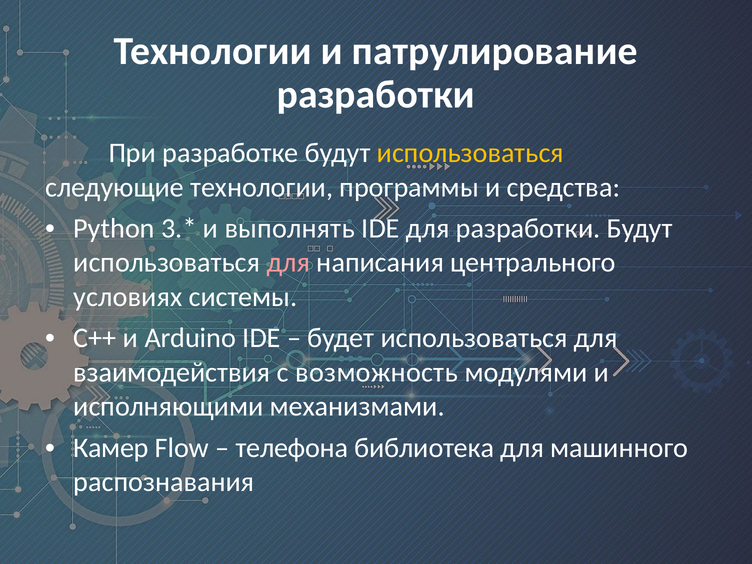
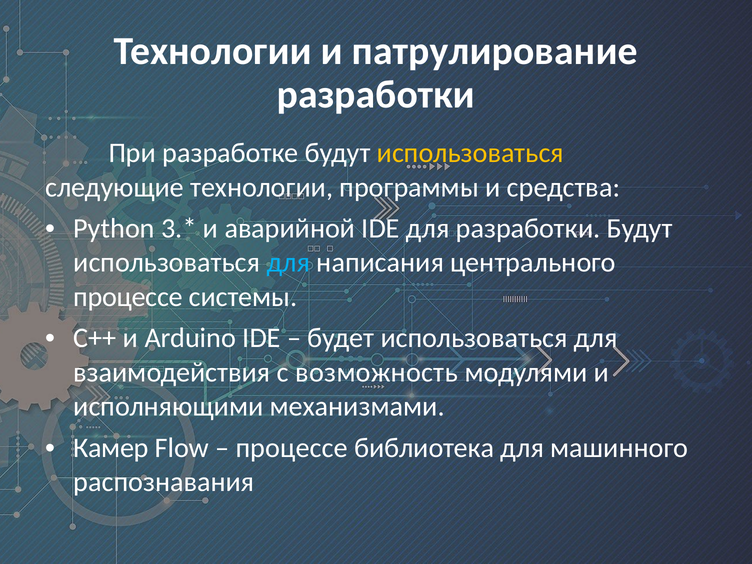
выполнять: выполнять -> аварийной
для at (288, 263) colour: pink -> light blue
условиях at (128, 297): условиях -> процессе
телефона at (292, 448): телефона -> процессе
